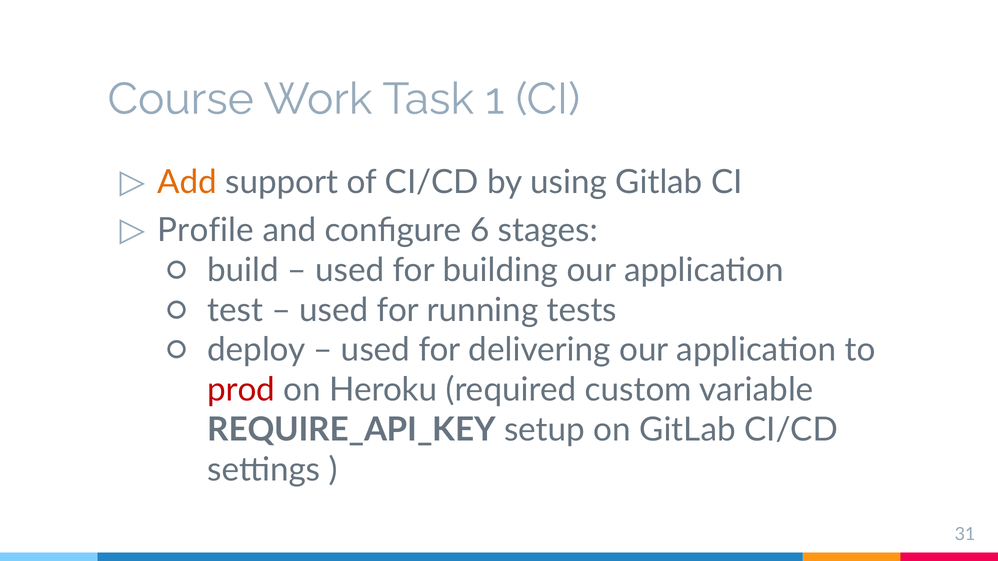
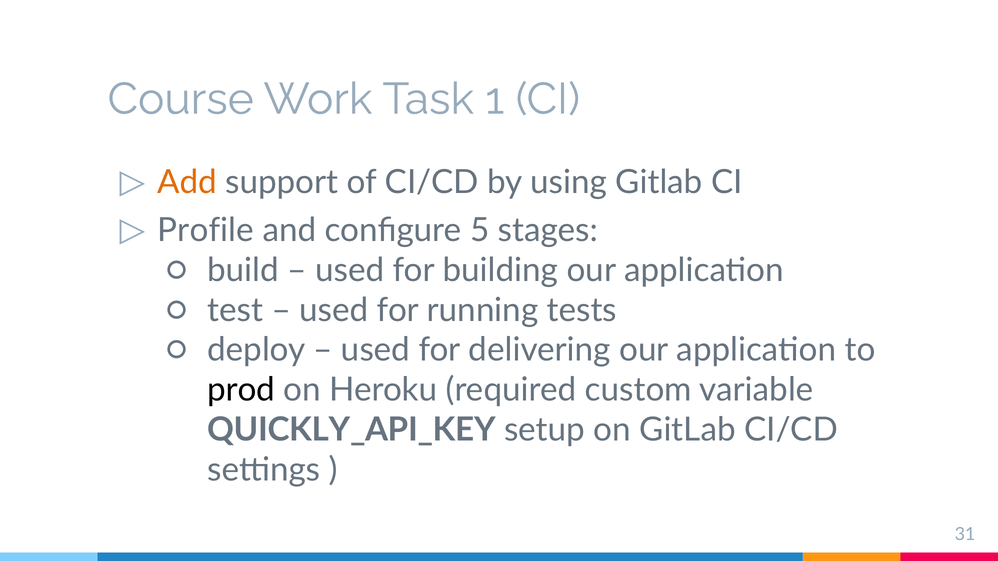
6: 6 -> 5
prod colour: red -> black
REQUIRE_API_KEY: REQUIRE_API_KEY -> QUICKLY_API_KEY
